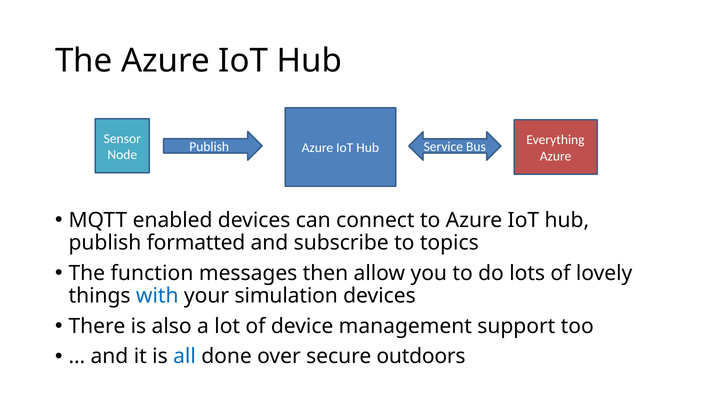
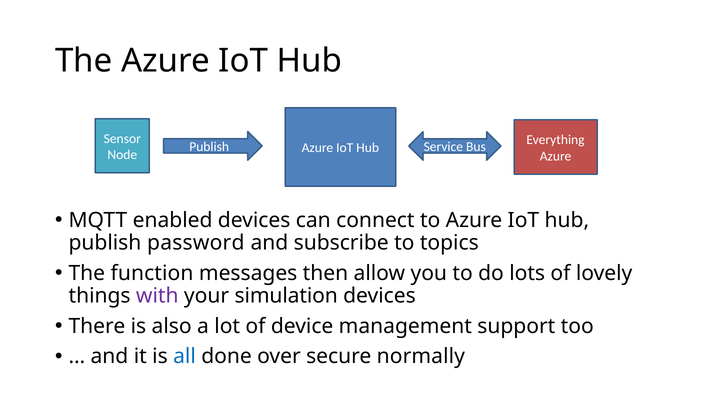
formatted: formatted -> password
with colour: blue -> purple
outdoors: outdoors -> normally
